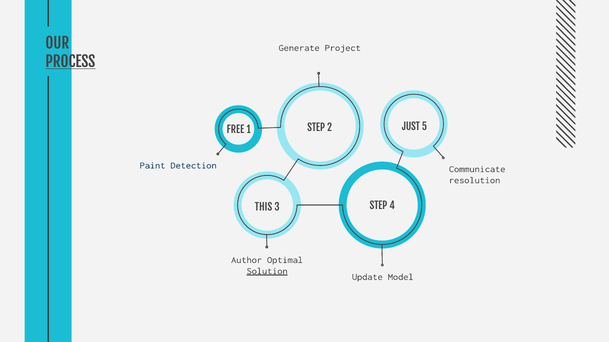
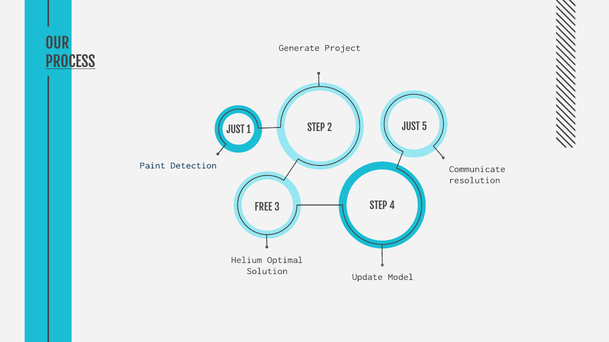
FREE at (236, 130): FREE -> JUST
THIS: THIS -> FREE
Author: Author -> Helium
Solution underline: present -> none
